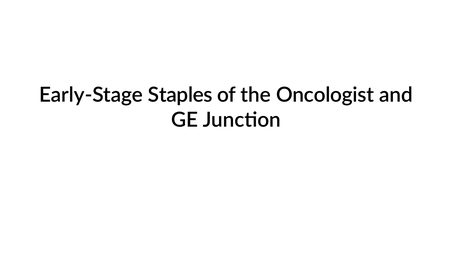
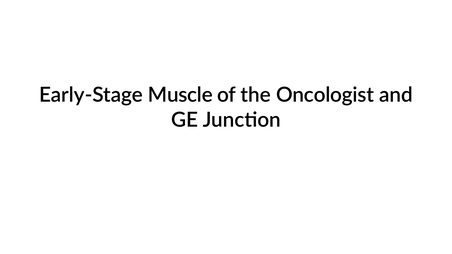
Staples: Staples -> Muscle
